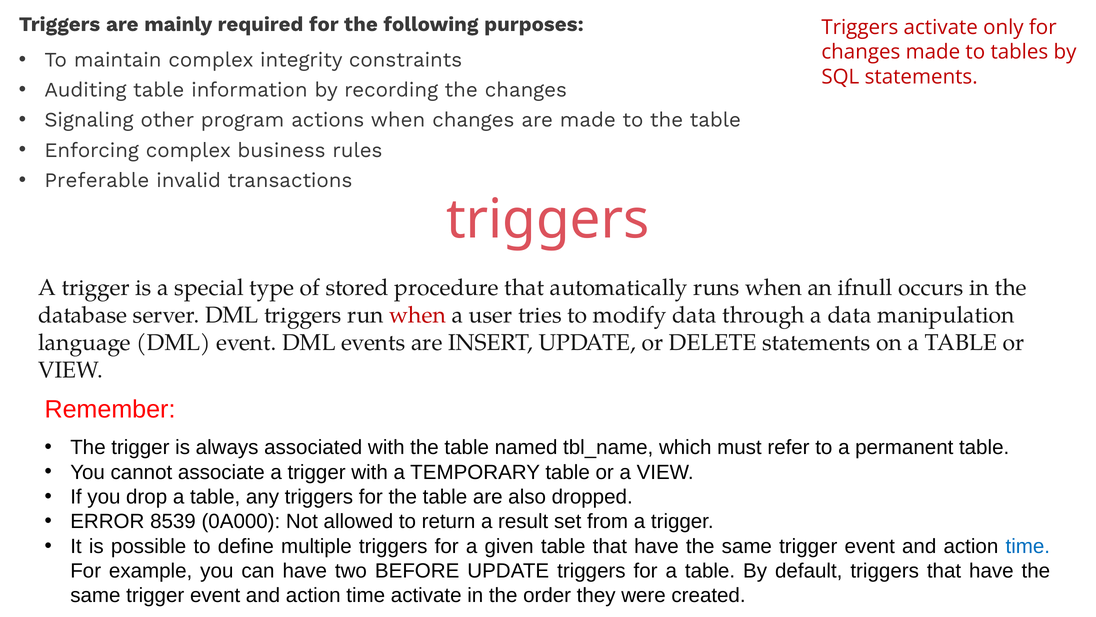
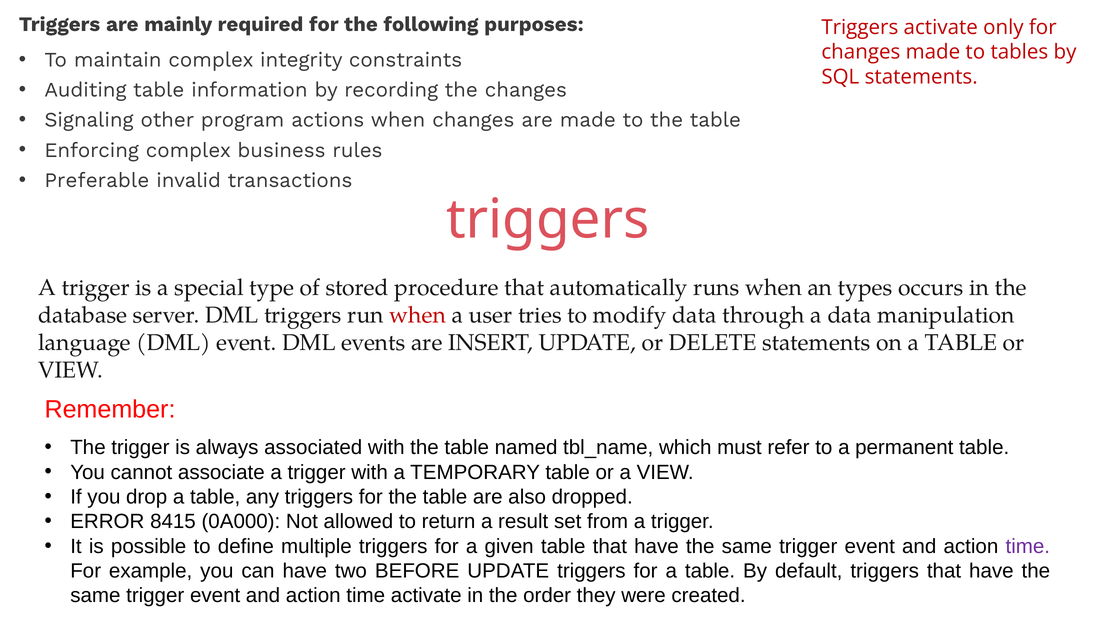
ifnull: ifnull -> types
8539: 8539 -> 8415
time at (1028, 546) colour: blue -> purple
